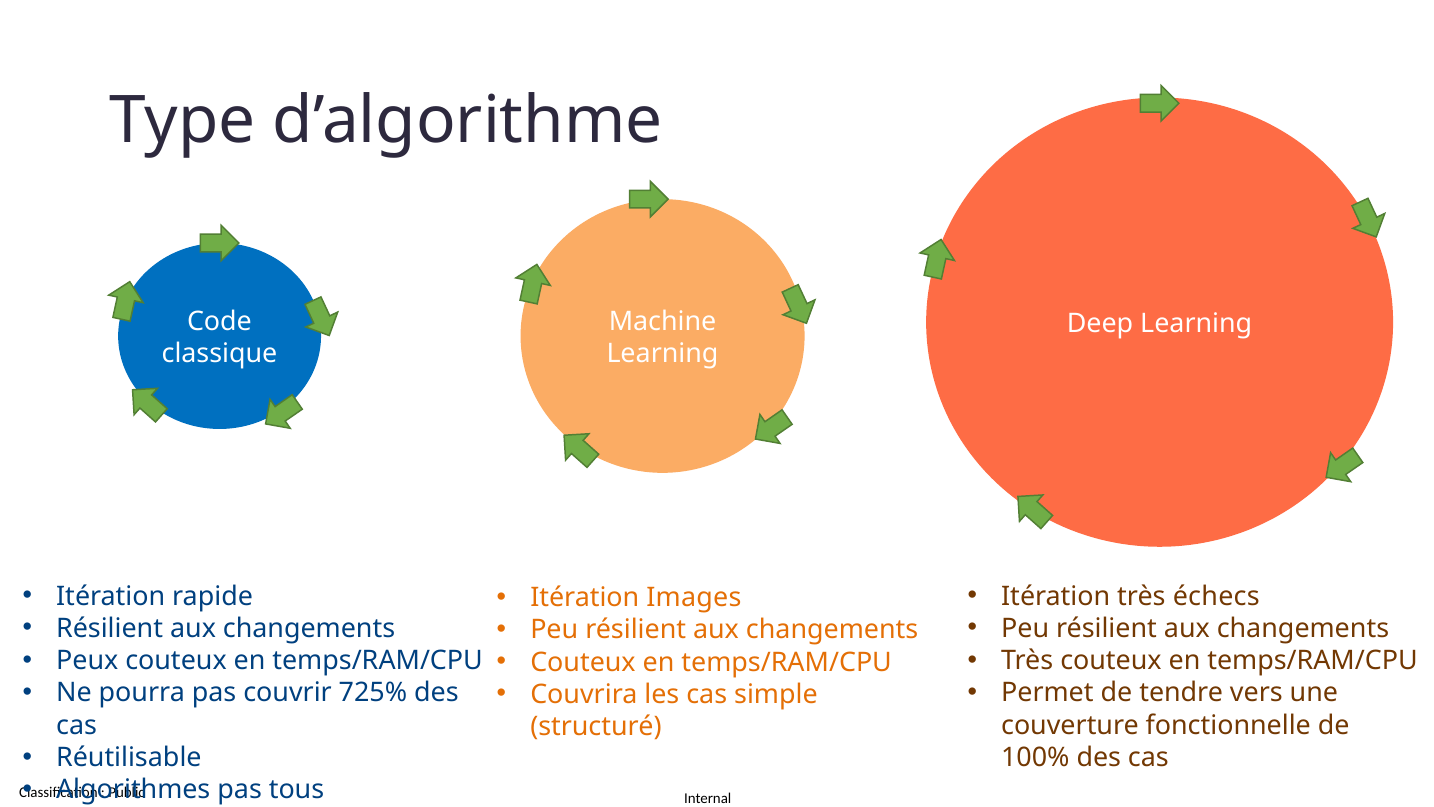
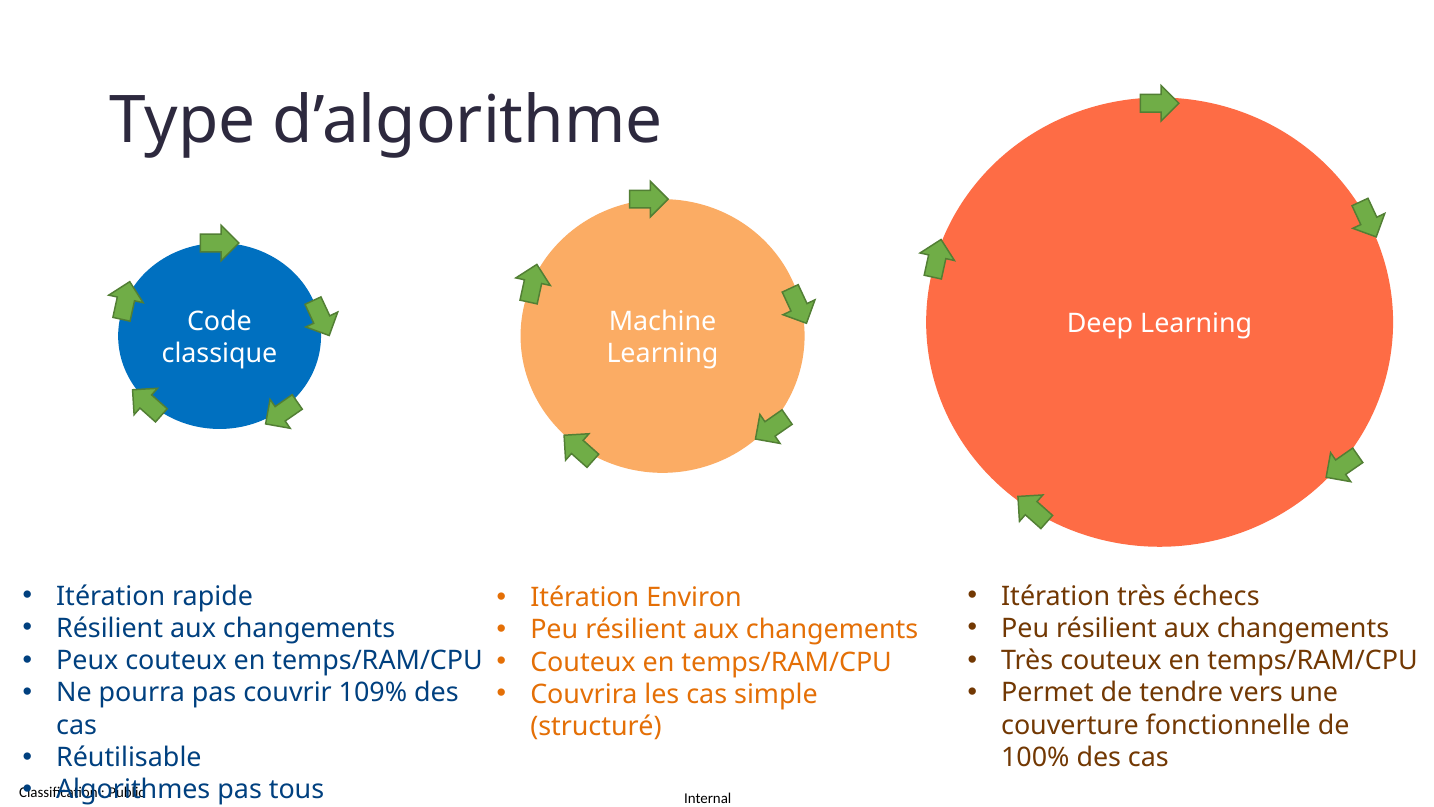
Images: Images -> Environ
725%: 725% -> 109%
